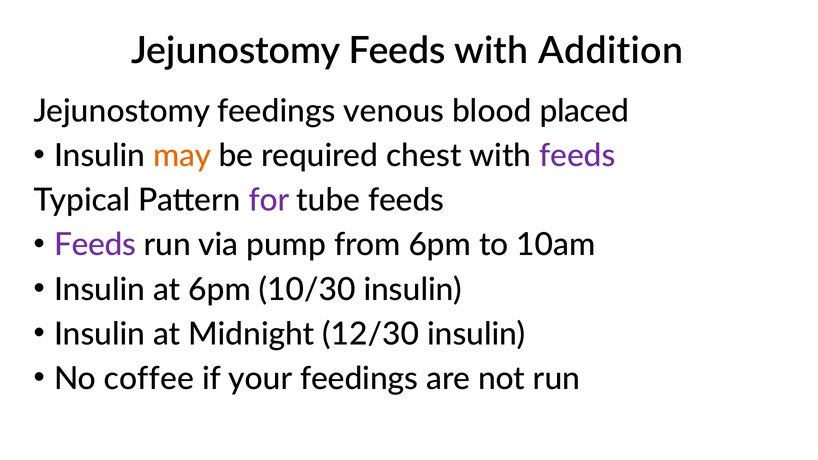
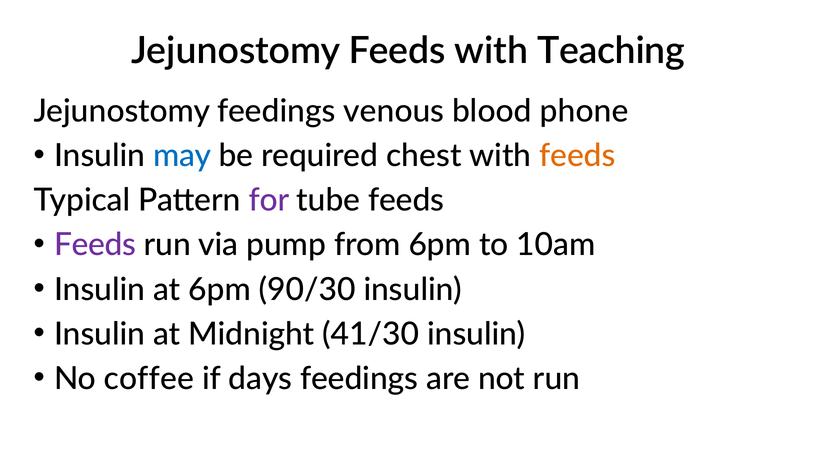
Addition: Addition -> Teaching
placed: placed -> phone
may colour: orange -> blue
feeds at (577, 156) colour: purple -> orange
10/30: 10/30 -> 90/30
12/30: 12/30 -> 41/30
your: your -> days
